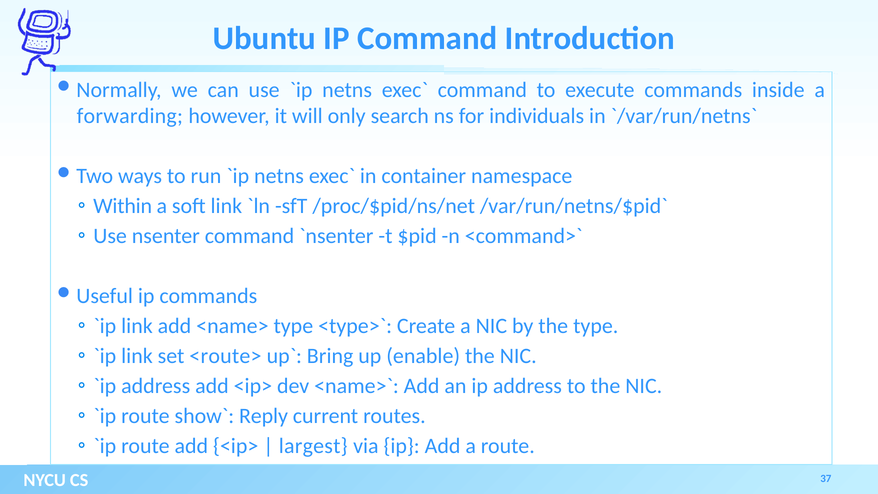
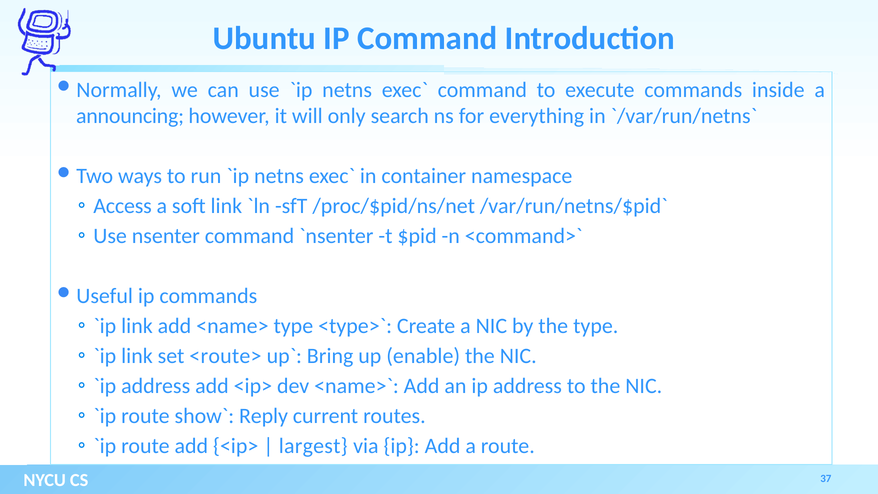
forwarding: forwarding -> announcing
individuals: individuals -> everything
Within: Within -> Access
